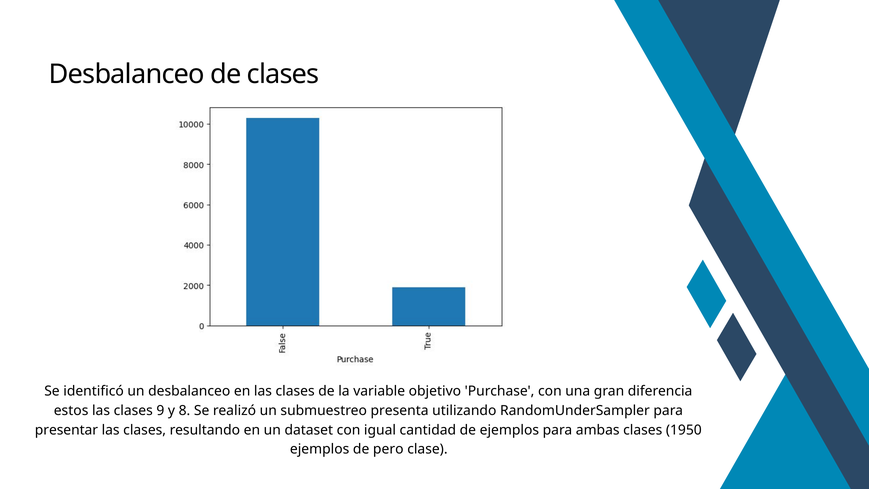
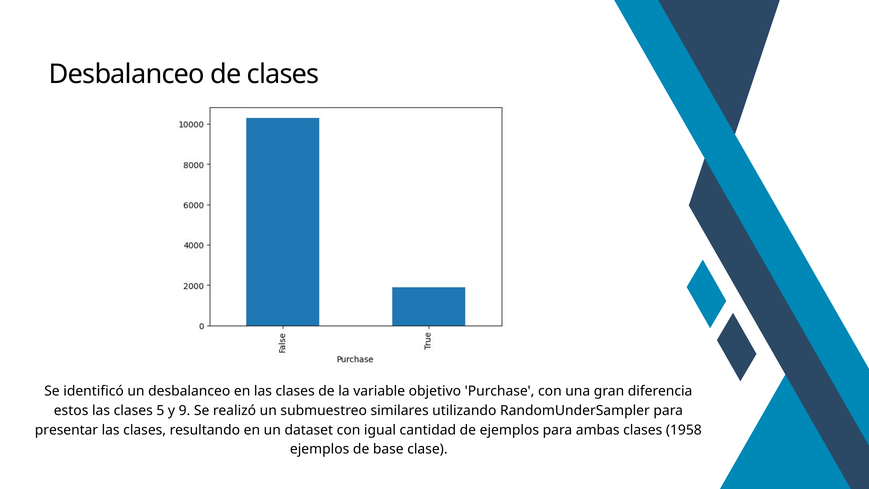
9: 9 -> 5
8: 8 -> 9
presenta: presenta -> similares
1950: 1950 -> 1958
pero: pero -> base
